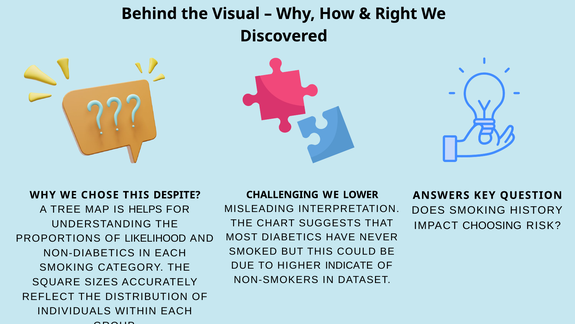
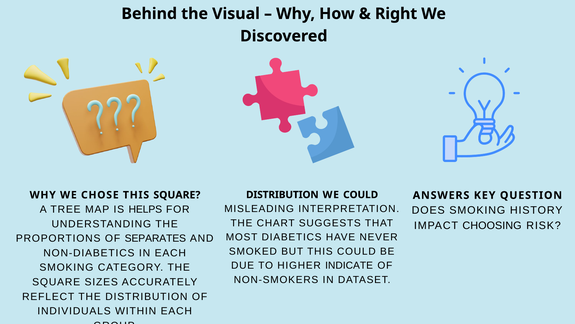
CHALLENGING at (282, 194): CHALLENGING -> DISTRIBUTION
WE LOWER: LOWER -> COULD
THIS DESPITE: DESPITE -> SQUARE
LIKELIHOOD: LIKELIHOOD -> SEPARATES
